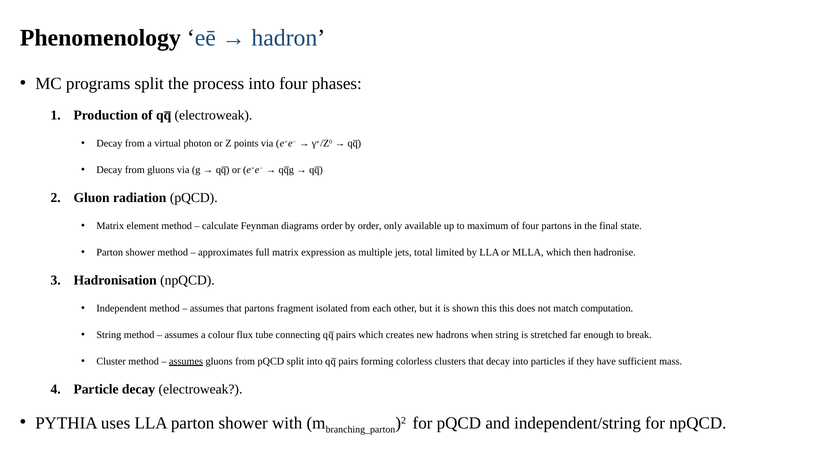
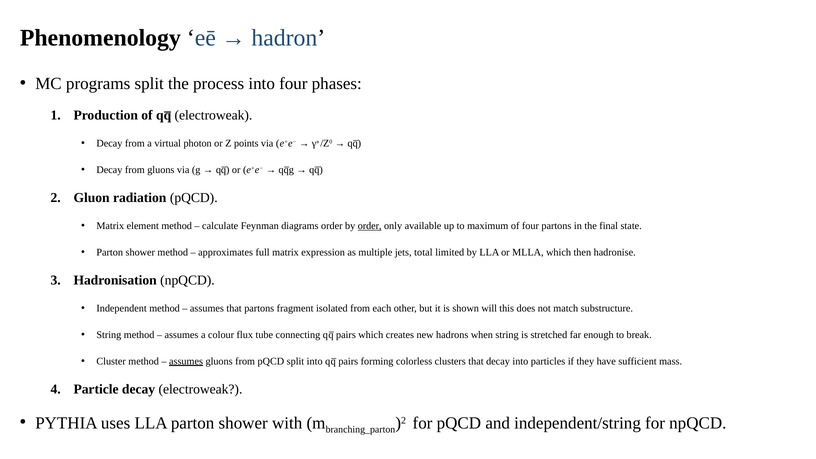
order at (370, 226) underline: none -> present
shown this: this -> will
computation: computation -> substructure
